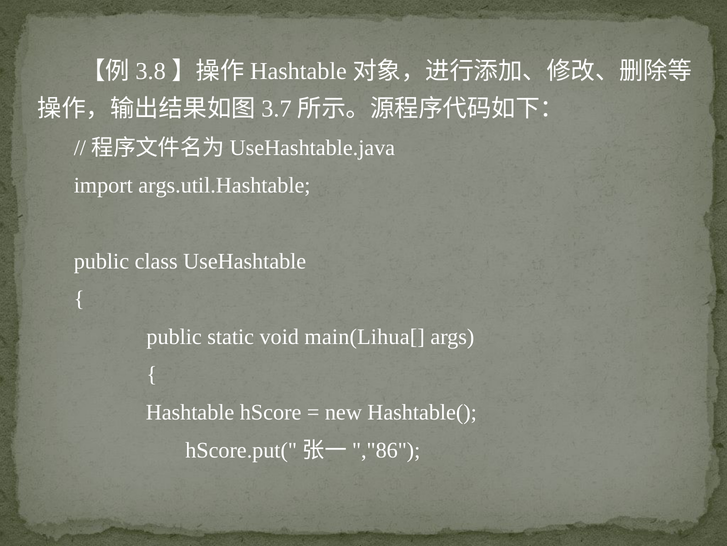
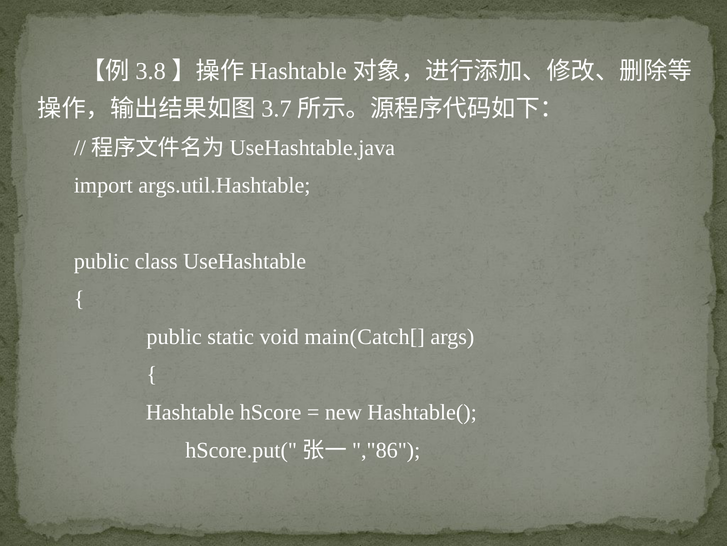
main(Lihua[: main(Lihua[ -> main(Catch[
